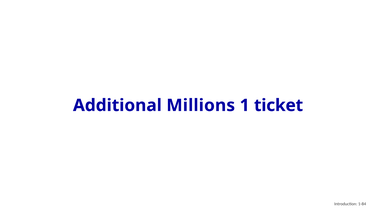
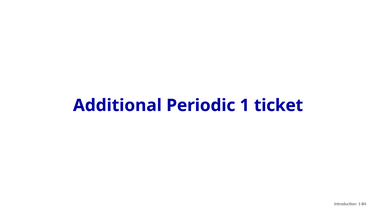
Millions: Millions -> Periodic
